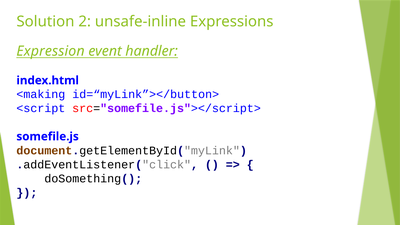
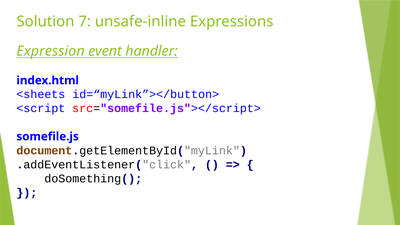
2: 2 -> 7
<making: <making -> <sheets
